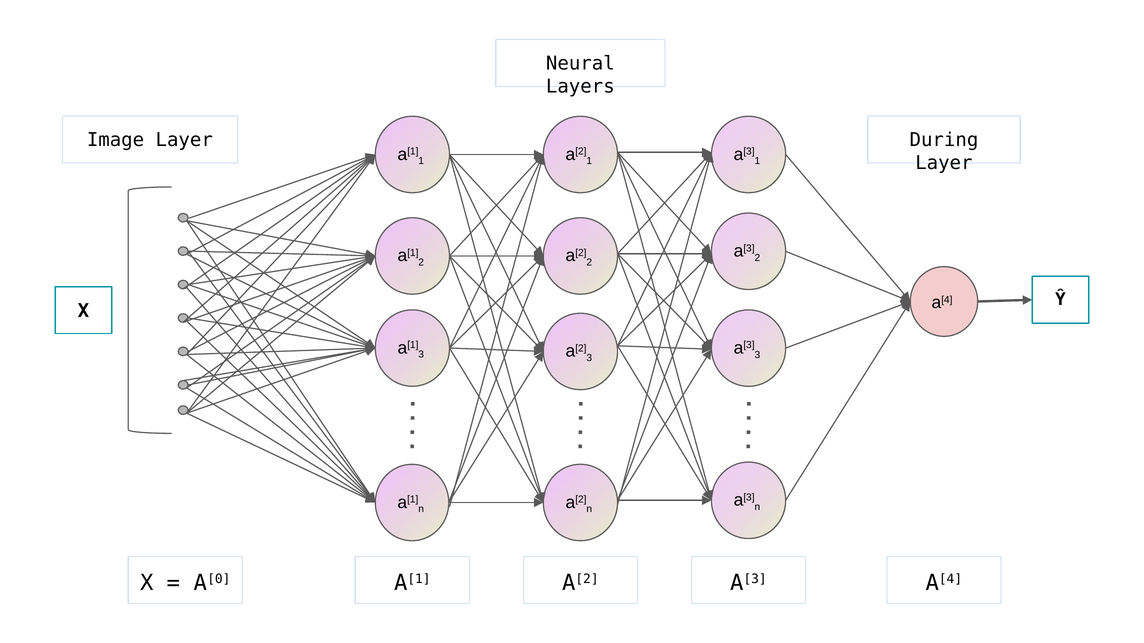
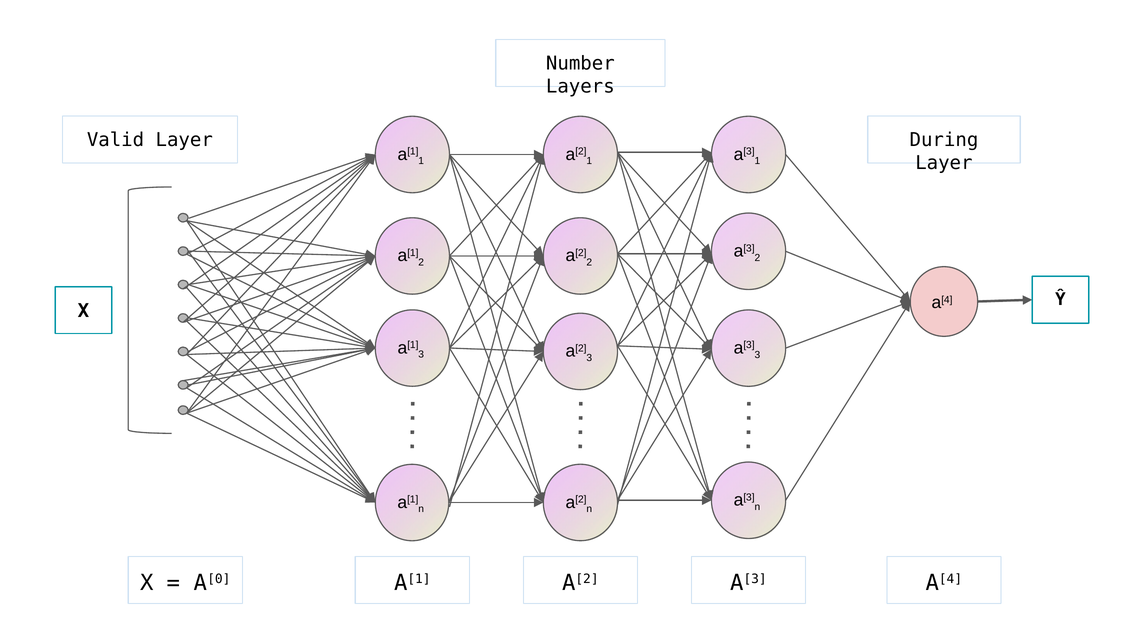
Neural: Neural -> Number
Image: Image -> Valid
